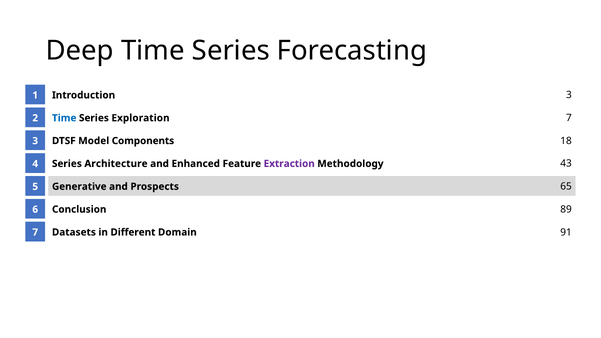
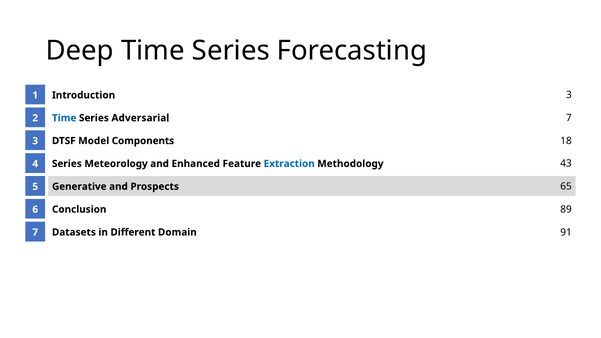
Exploration: Exploration -> Adversarial
Architecture: Architecture -> Meteorology
Extraction colour: purple -> blue
